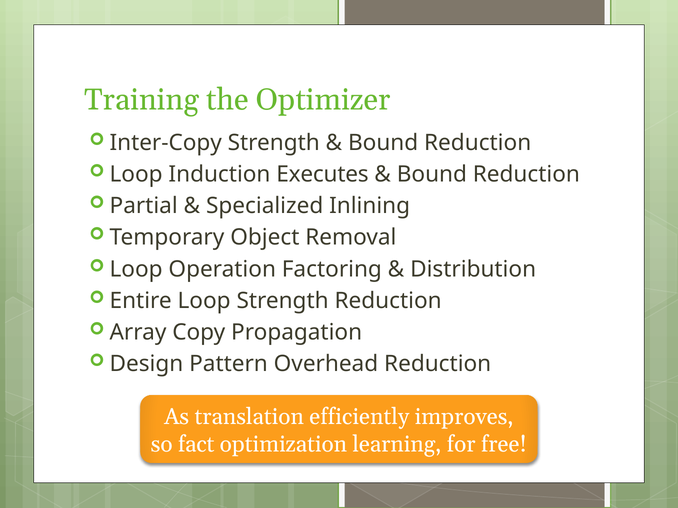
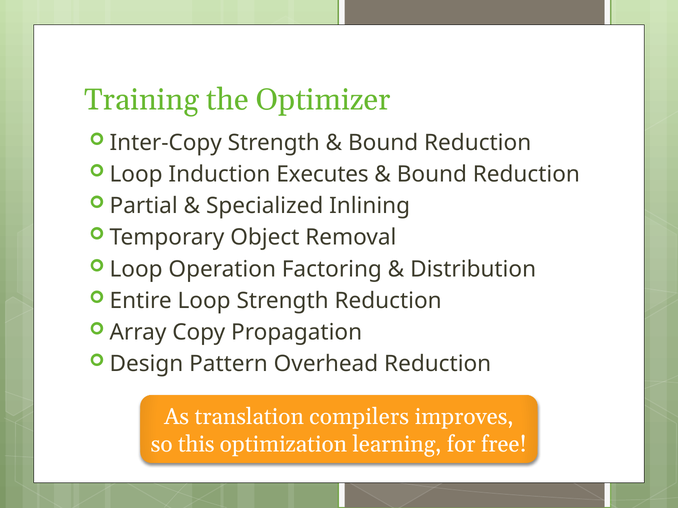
efficiently: efficiently -> compilers
fact: fact -> this
